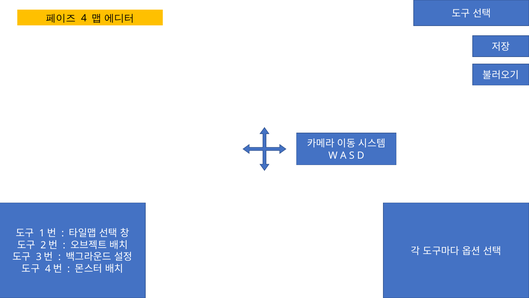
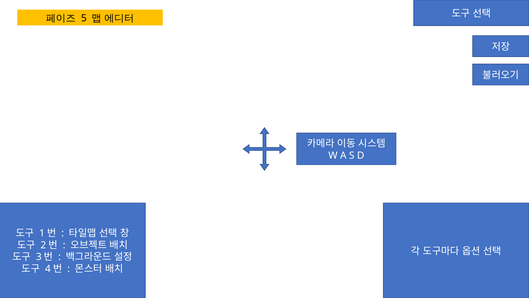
4: 4 -> 5
